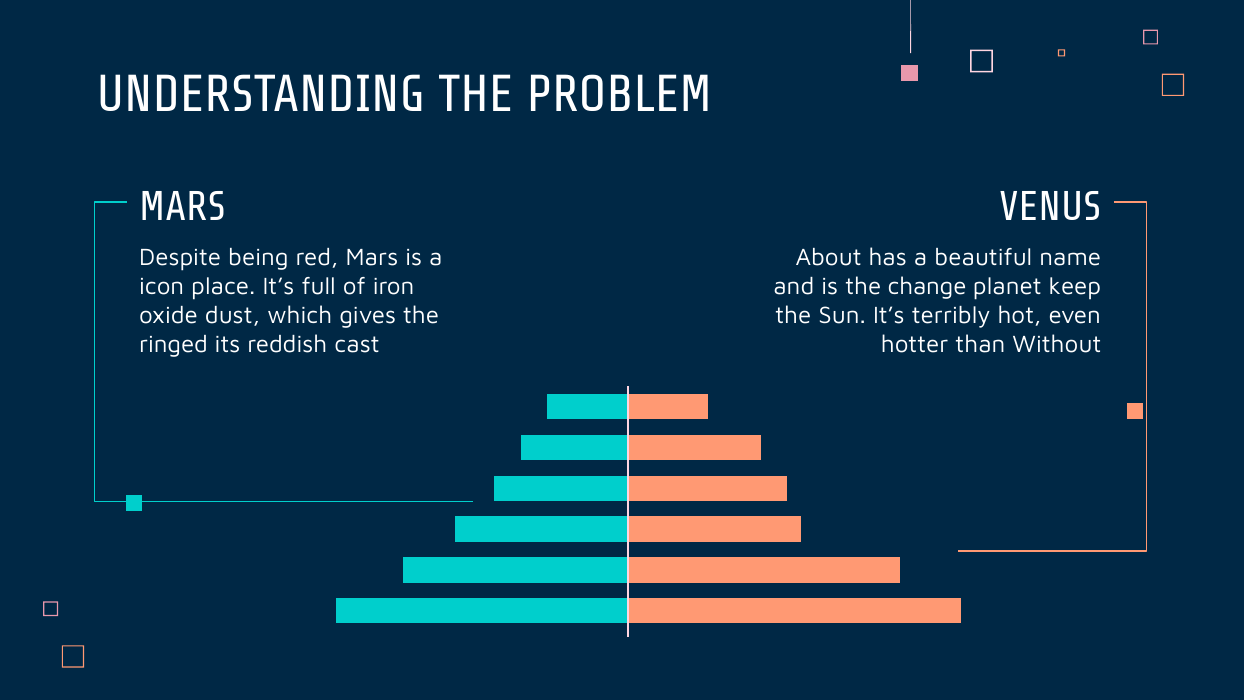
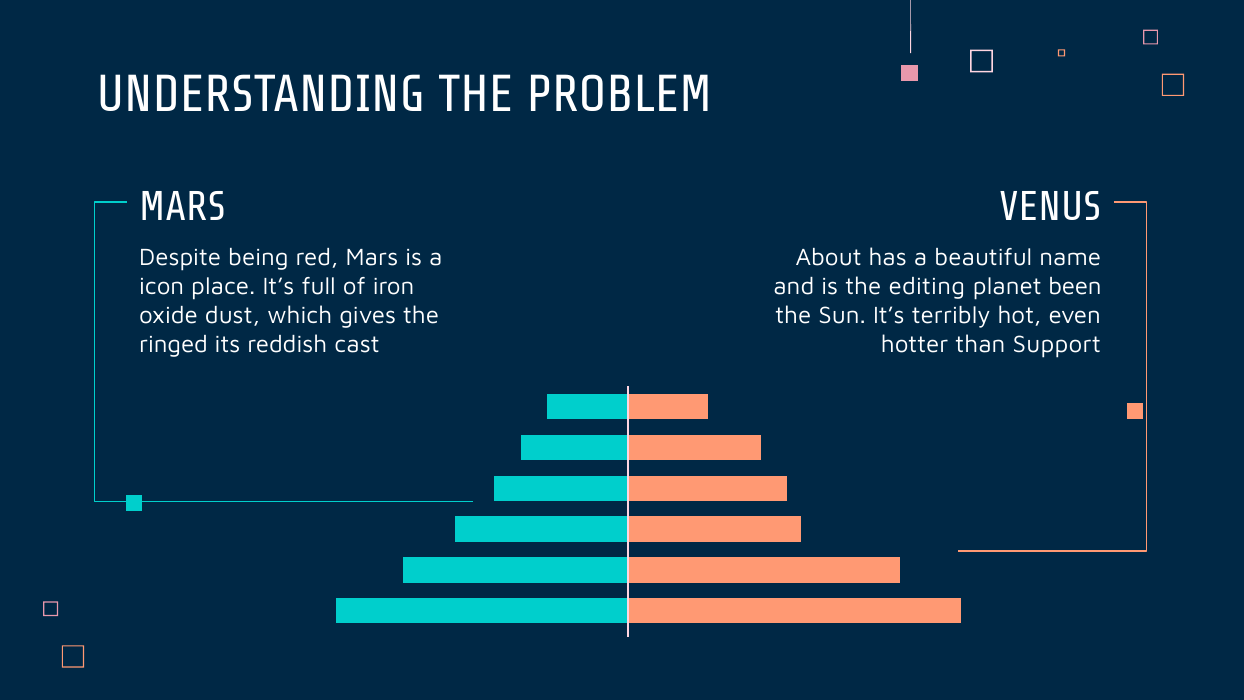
change: change -> editing
keep: keep -> been
Without: Without -> Support
